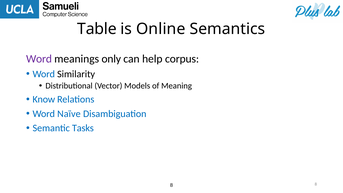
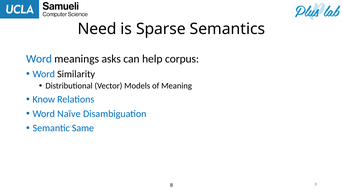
Table: Table -> Need
Online: Online -> Sparse
Word at (39, 59) colour: purple -> blue
only: only -> asks
Tasks: Tasks -> Same
